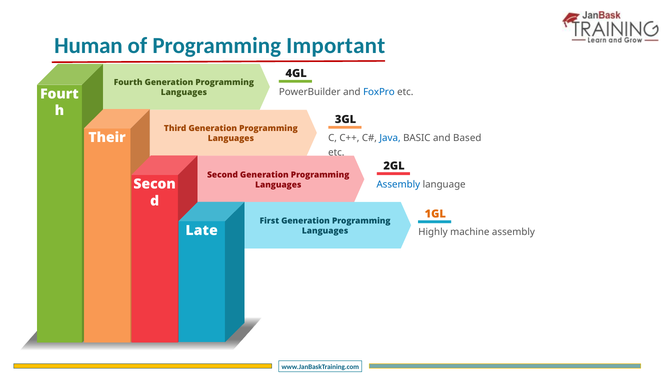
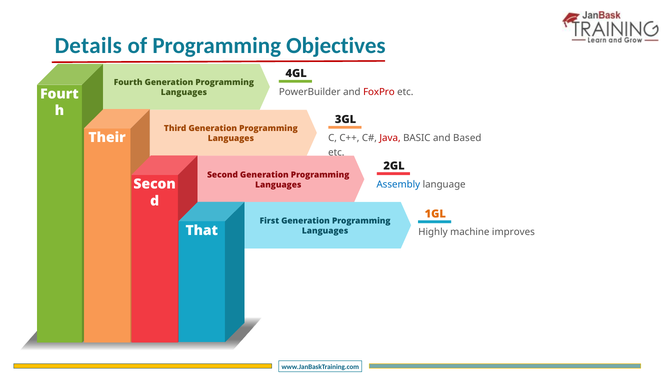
Human: Human -> Details
Important: Important -> Objectives
FoxPro colour: blue -> red
Java colour: blue -> red
Late: Late -> That
machine assembly: assembly -> improves
